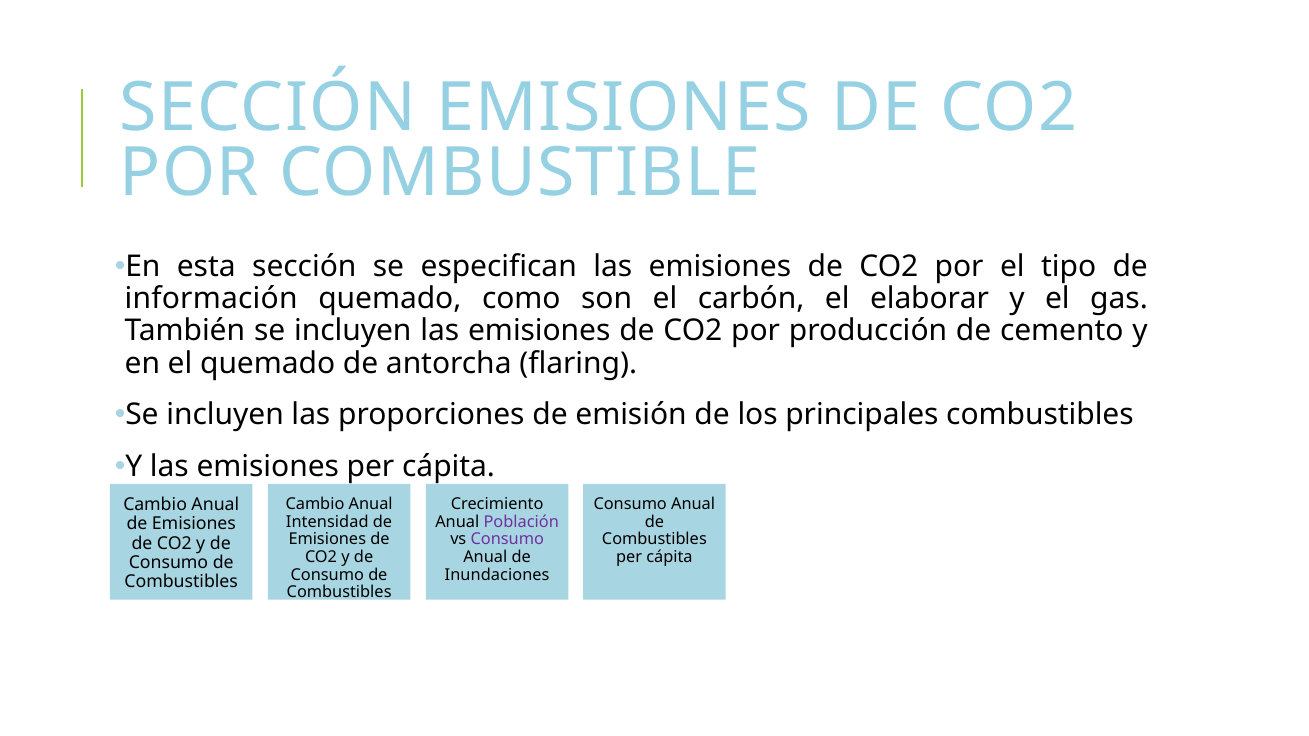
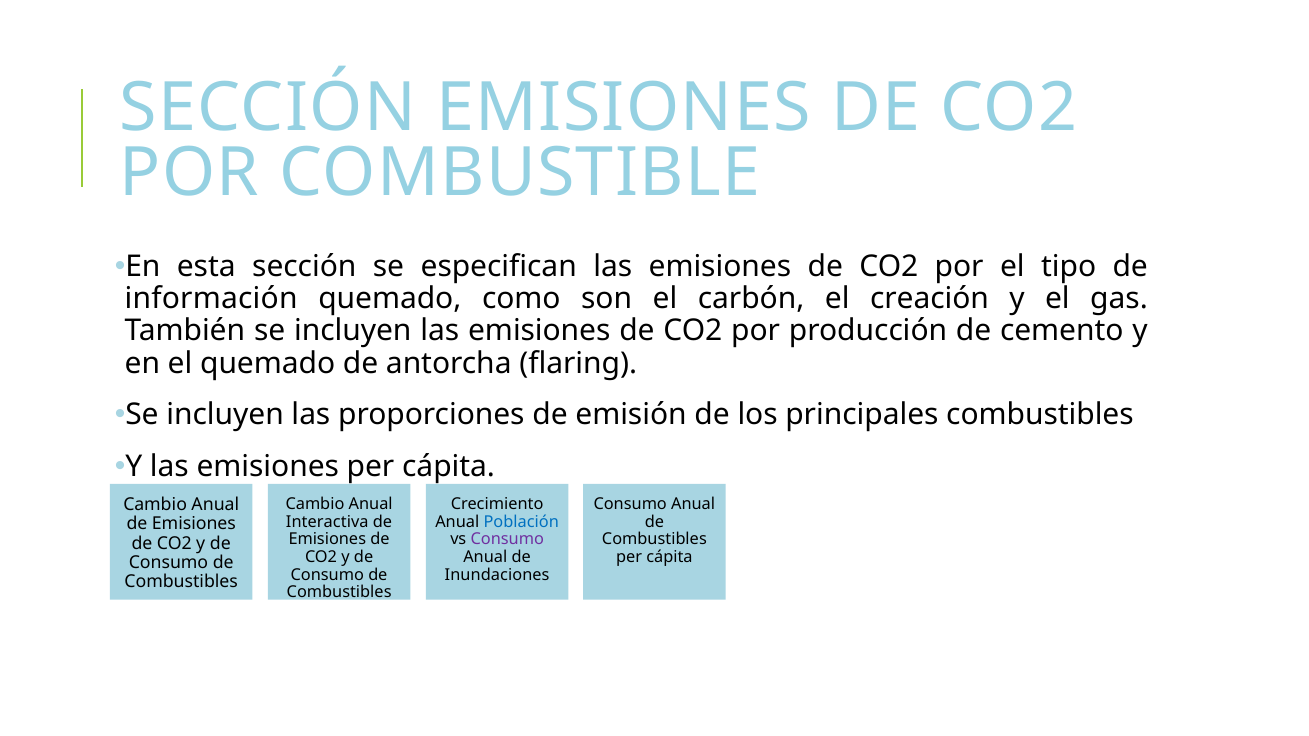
elaborar: elaborar -> creación
Intensidad: Intensidad -> Interactiva
Población colour: purple -> blue
